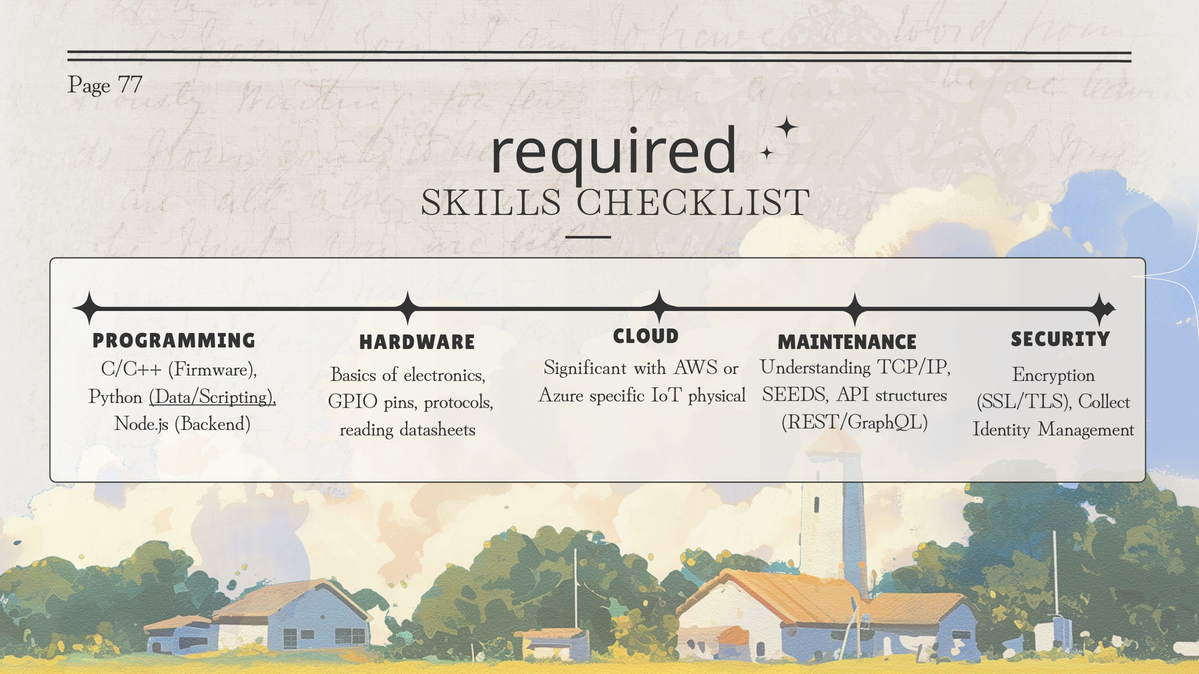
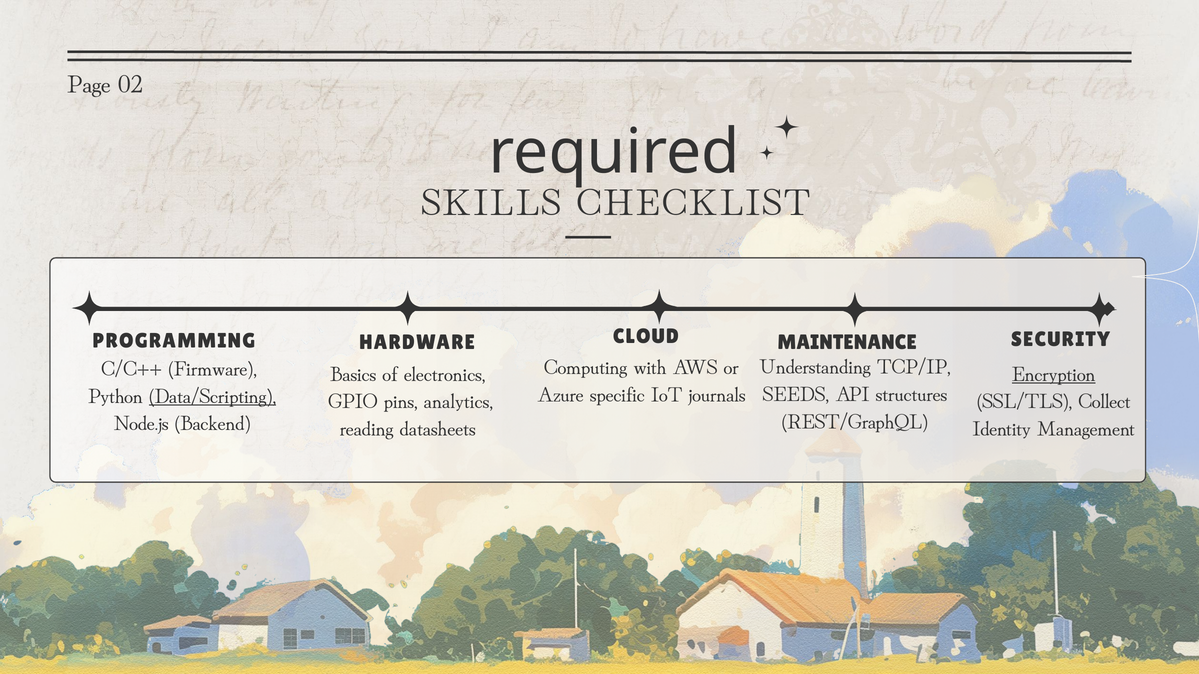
77: 77 -> 02
Significant: Significant -> Computing
Encryption underline: none -> present
physical: physical -> journals
protocols: protocols -> analytics
